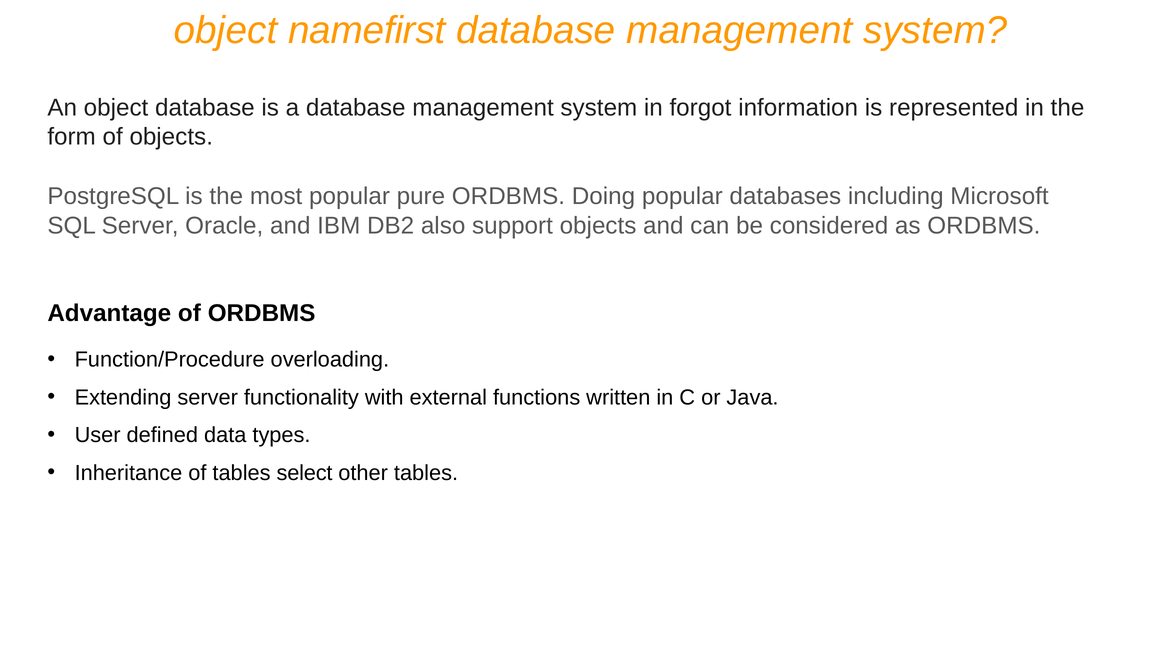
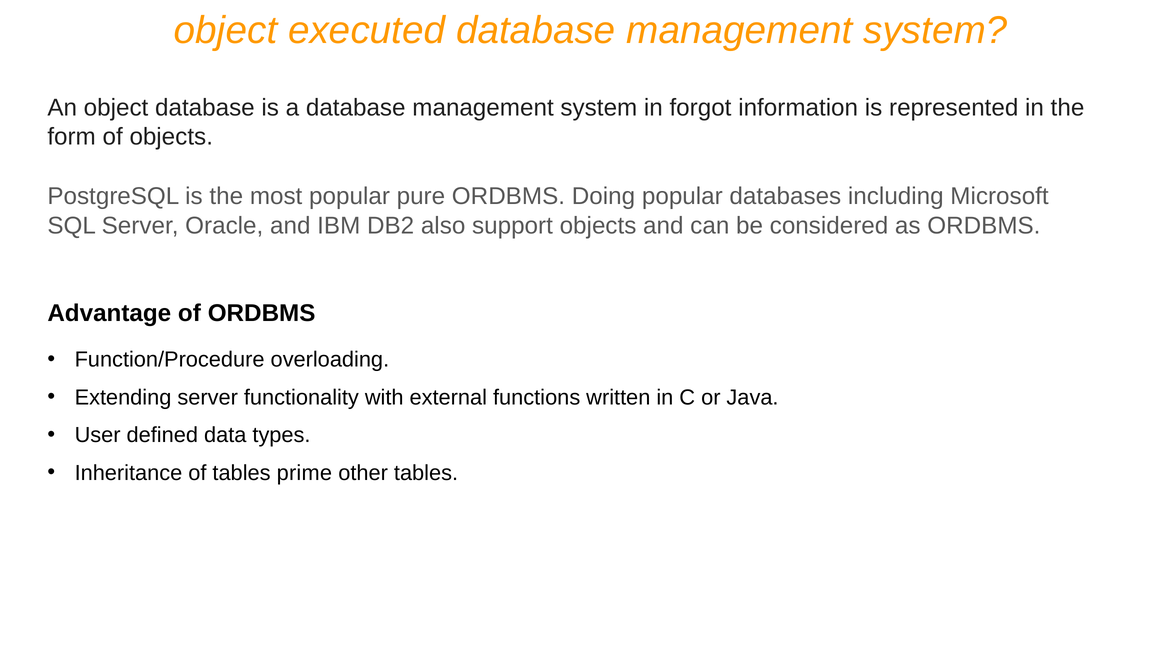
namefirst: namefirst -> executed
select: select -> prime
